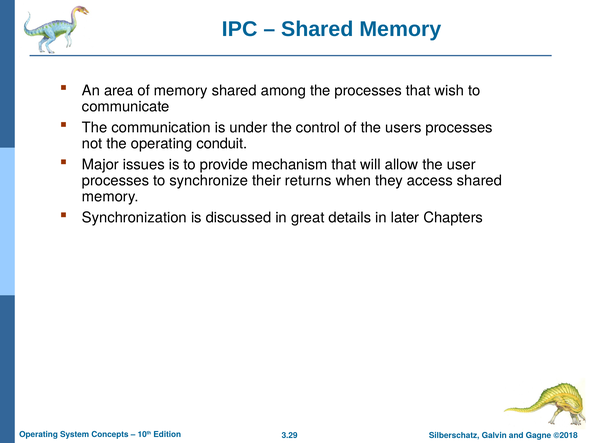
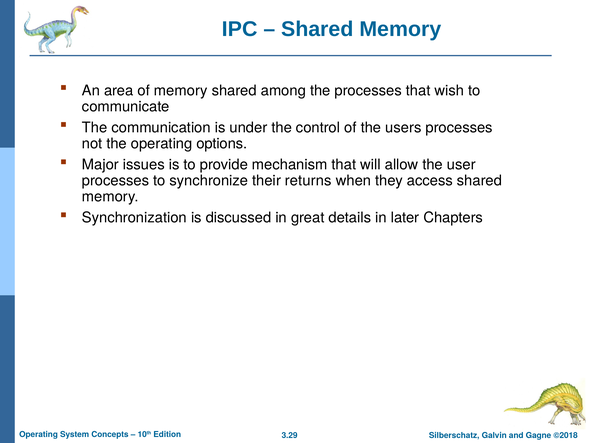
conduit: conduit -> options
